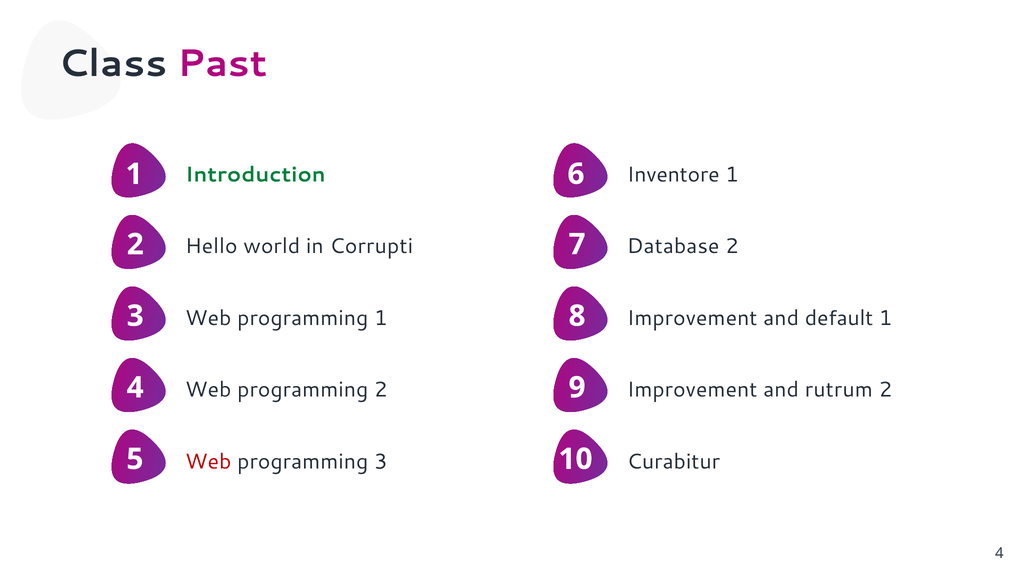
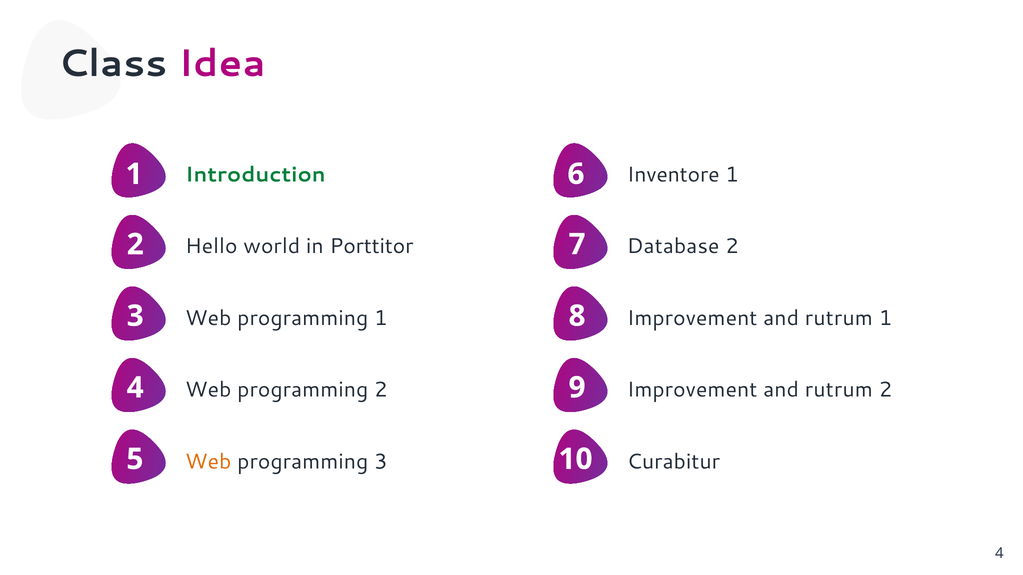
Past: Past -> Idea
Corrupti: Corrupti -> Porttitor
default at (839, 318): default -> rutrum
Web at (208, 462) colour: red -> orange
